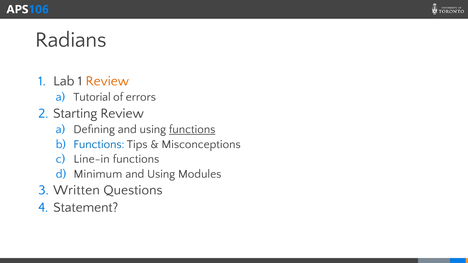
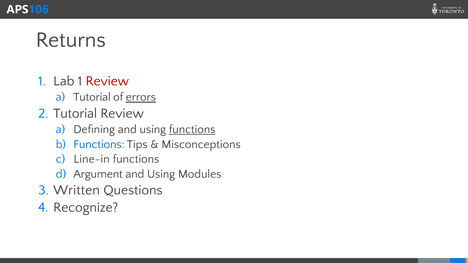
Radians: Radians -> Returns
Review at (107, 81) colour: orange -> red
errors underline: none -> present
Starting at (75, 113): Starting -> Tutorial
Minimum: Minimum -> Argument
Statement: Statement -> Recognize
